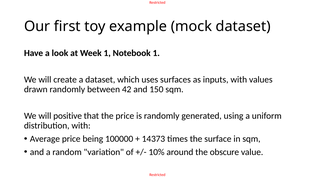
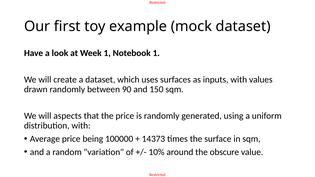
42: 42 -> 90
positive: positive -> aspects
